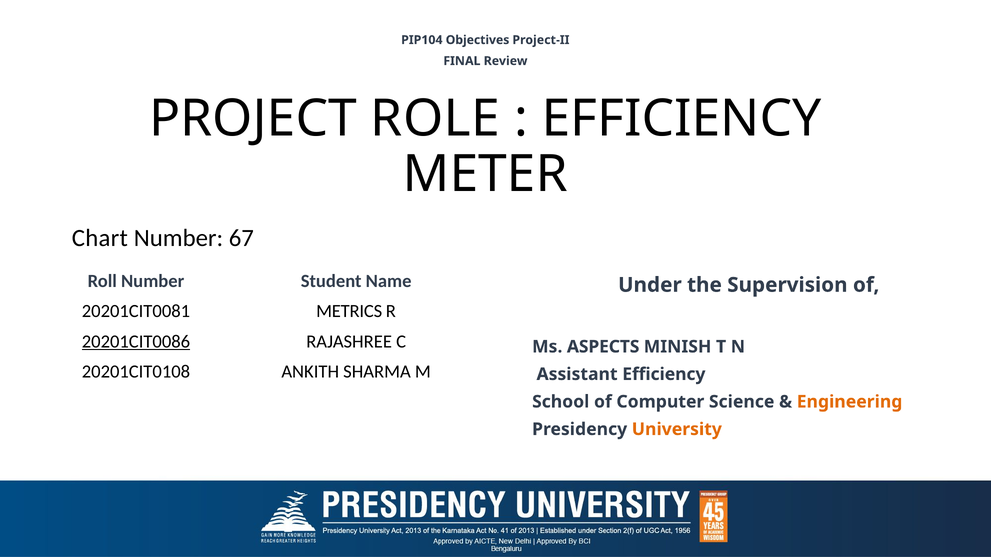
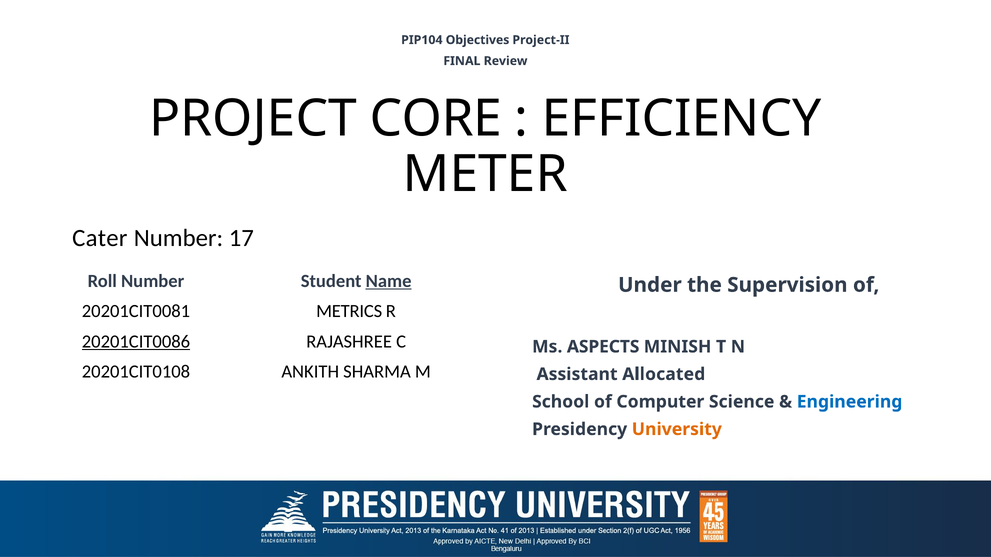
ROLE: ROLE -> CORE
Chart: Chart -> Cater
67: 67 -> 17
Name underline: none -> present
Assistant Efficiency: Efficiency -> Allocated
Engineering colour: orange -> blue
